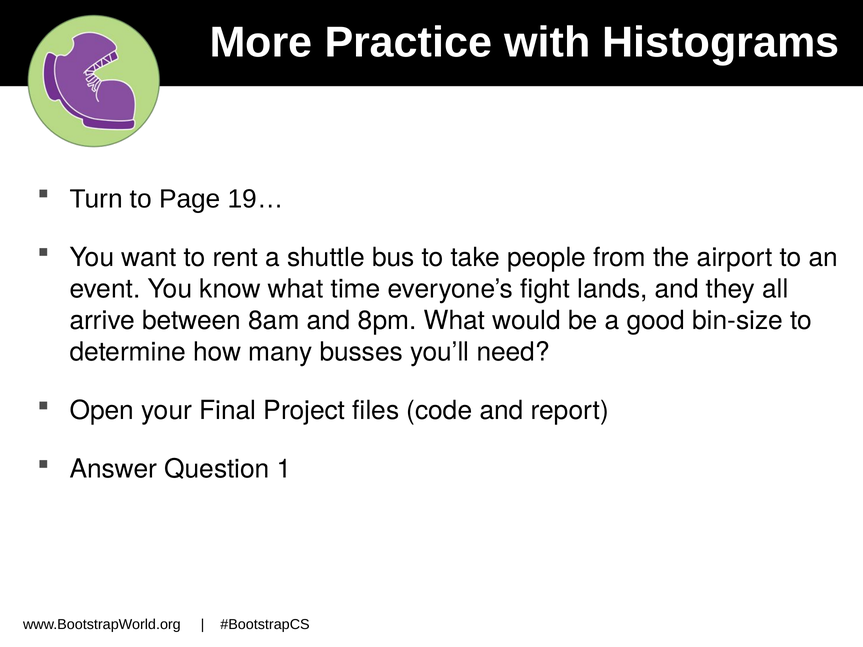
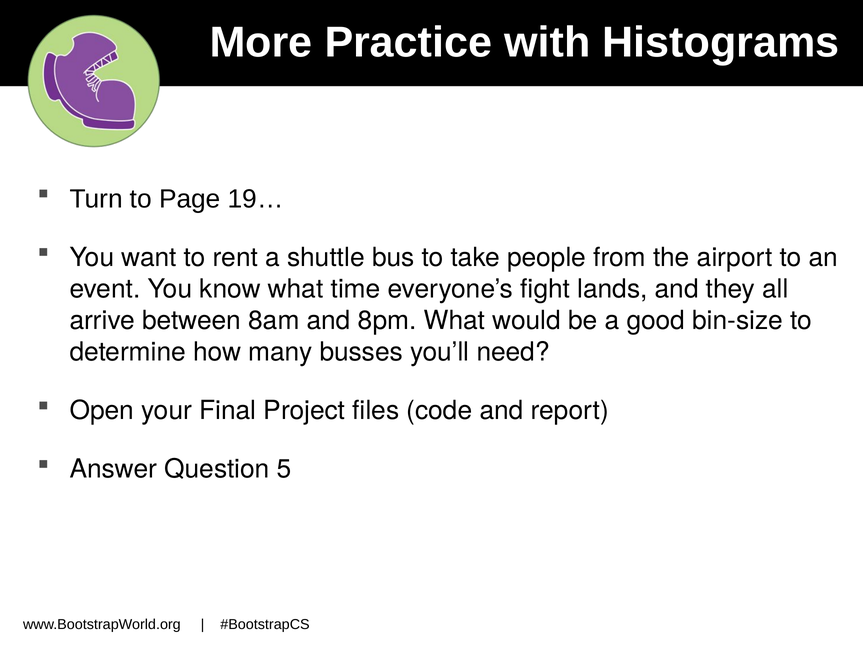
1: 1 -> 5
